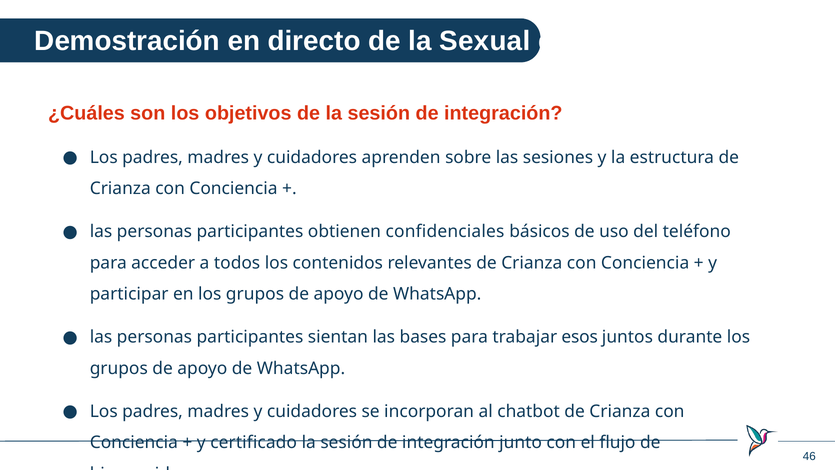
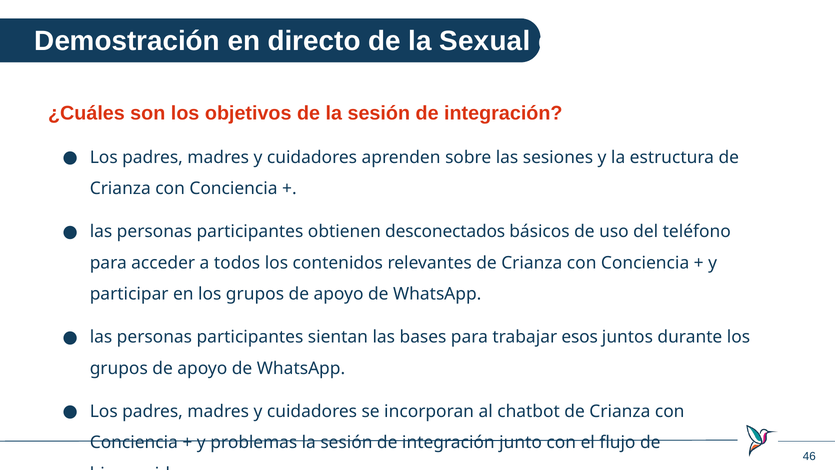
confidenciales: confidenciales -> desconectados
certificado: certificado -> problemas
